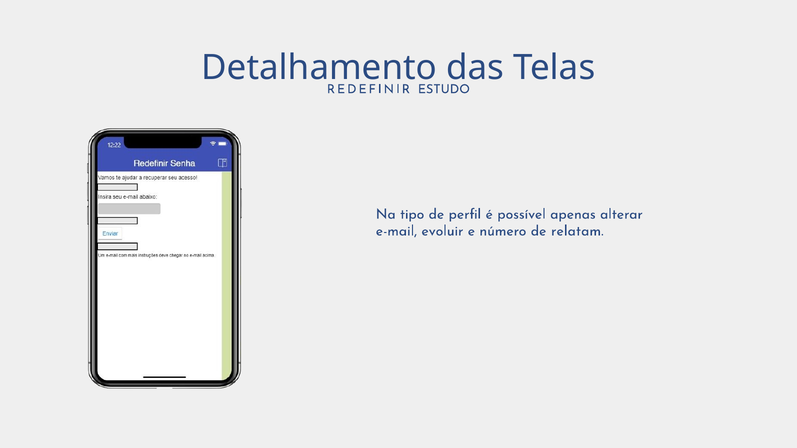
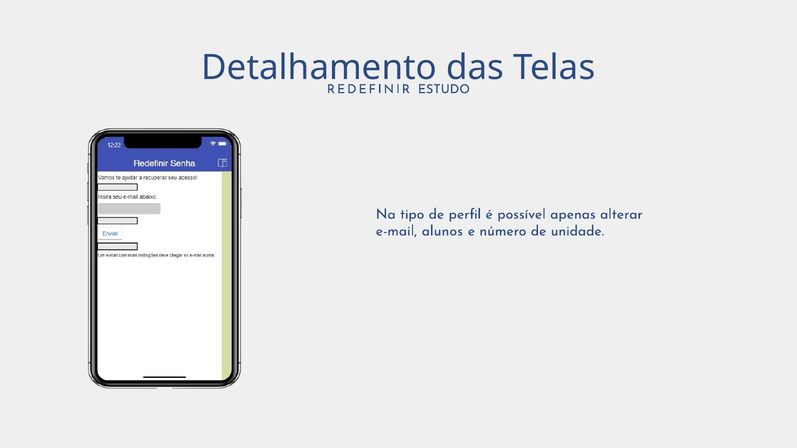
evoluir: evoluir -> alunos
relatam: relatam -> unidade
